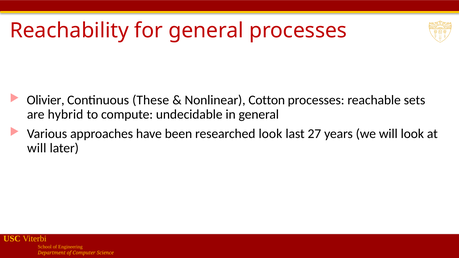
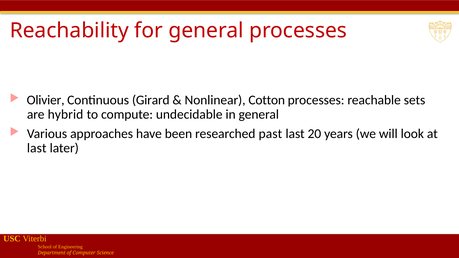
These: These -> Girard
researched look: look -> past
27: 27 -> 20
will at (37, 148): will -> last
